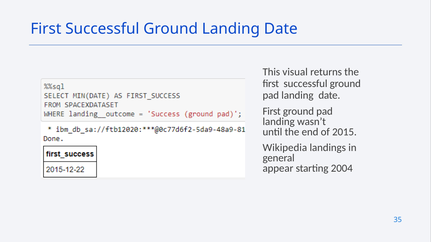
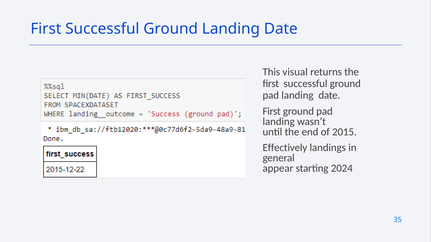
Wikipedia: Wikipedia -> Effectively
2004: 2004 -> 2024
